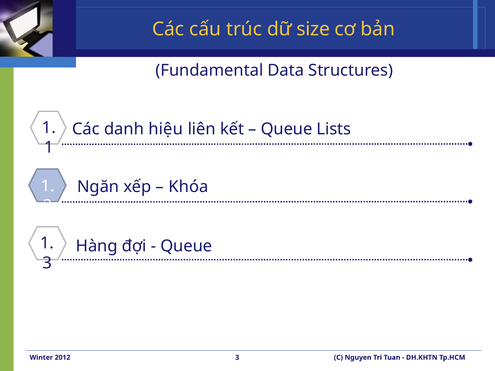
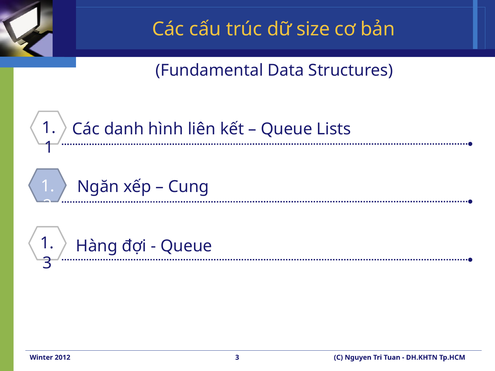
hiệu: hiệu -> hình
Khóa: Khóa -> Cung
